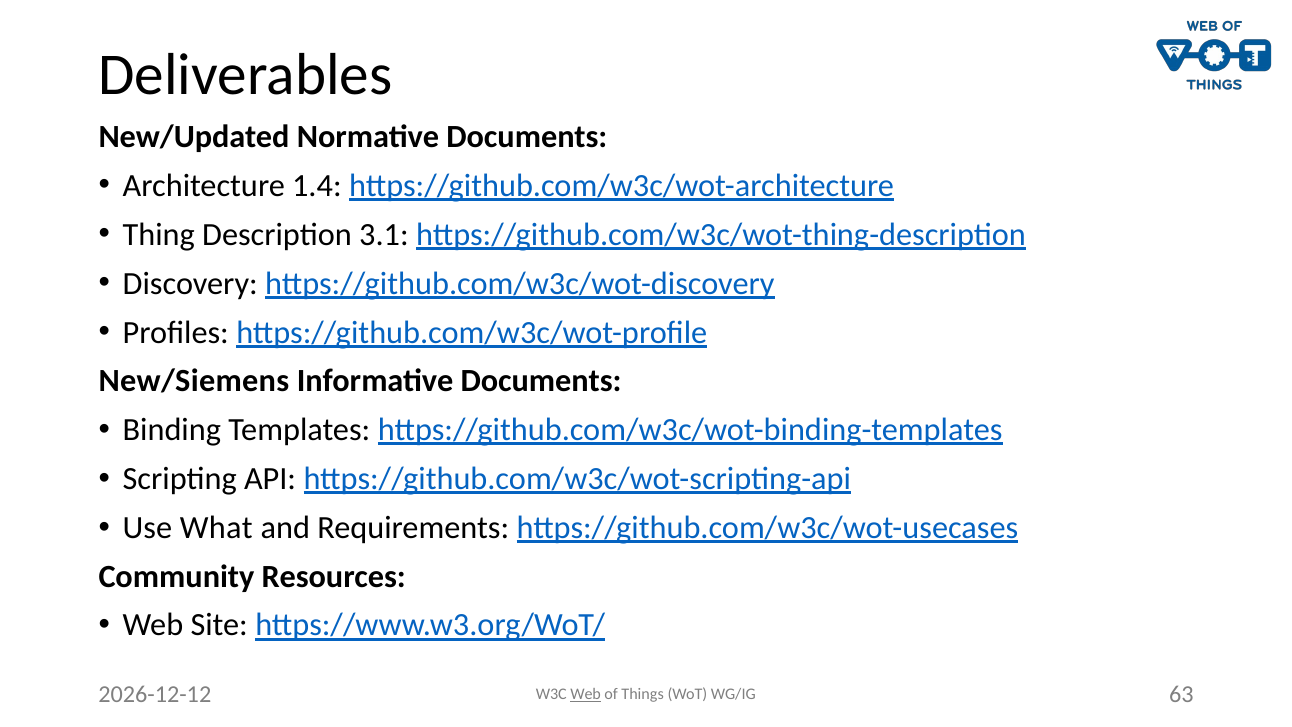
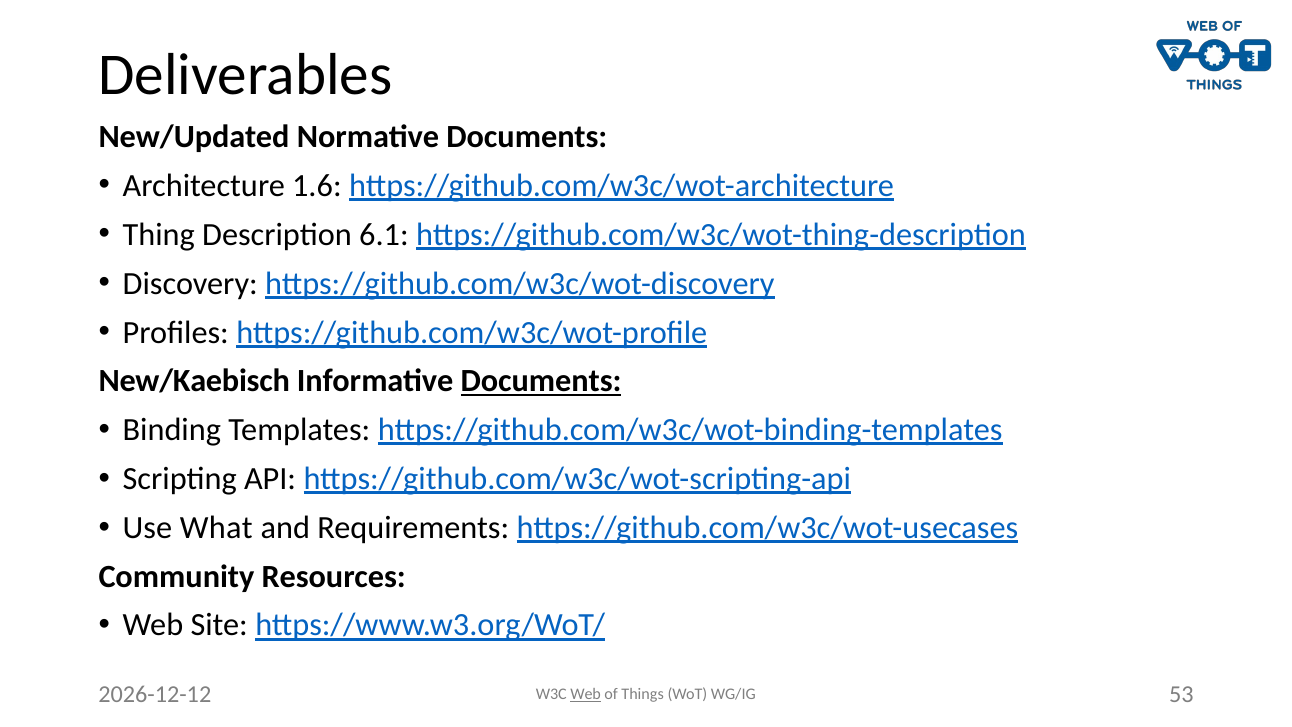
1.4: 1.4 -> 1.6
3.1: 3.1 -> 6.1
New/Siemens: New/Siemens -> New/Kaebisch
Documents at (541, 381) underline: none -> present
63: 63 -> 53
